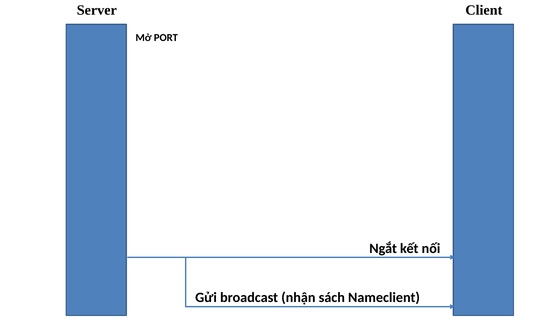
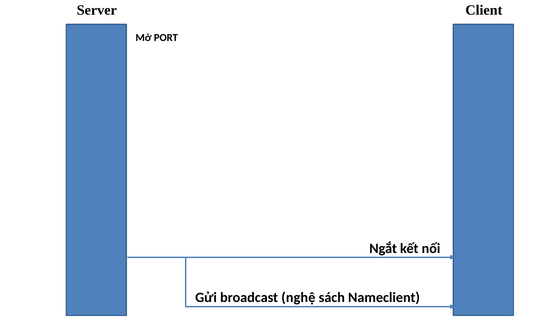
nhận: nhận -> nghệ
